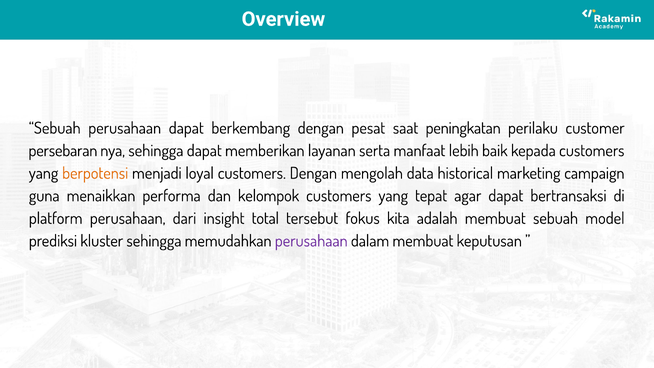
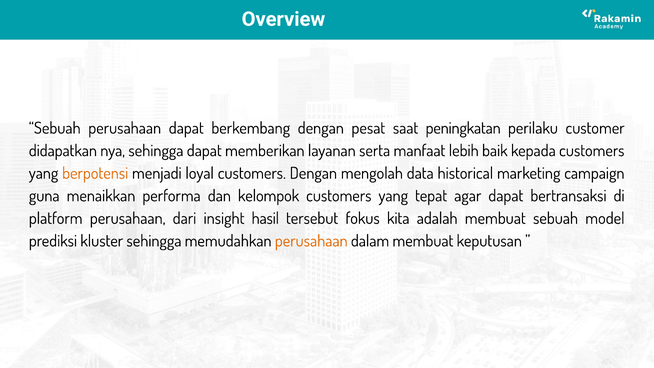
persebaran: persebaran -> didapatkan
total: total -> hasil
perusahaan at (311, 241) colour: purple -> orange
